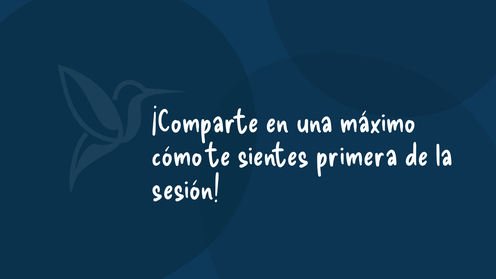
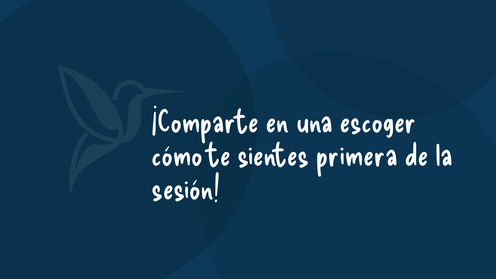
máximo: máximo -> escoger
